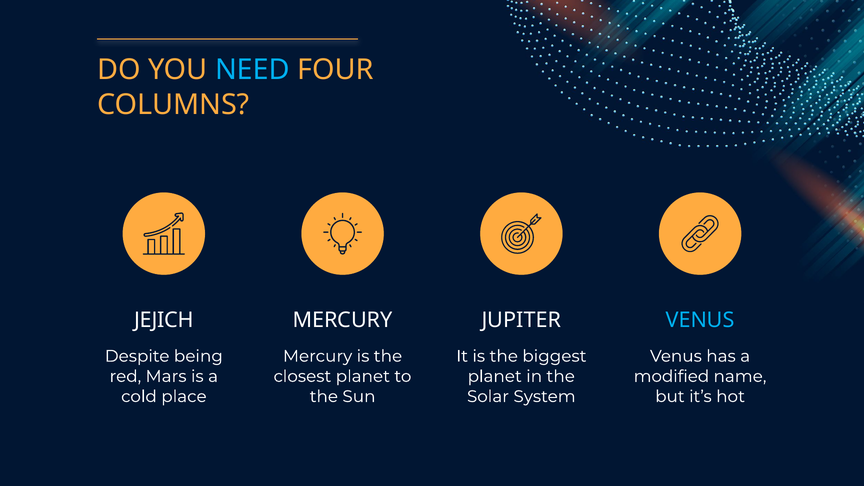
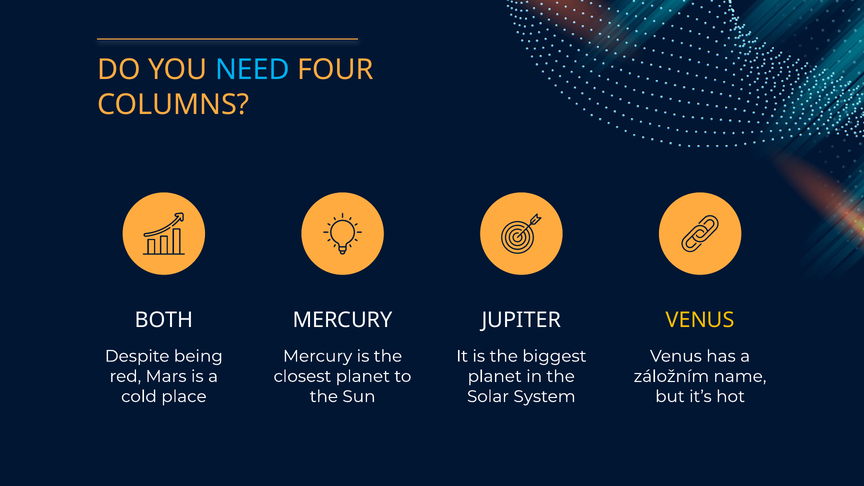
JEJICH: JEJICH -> BOTH
VENUS at (700, 320) colour: light blue -> yellow
modified: modified -> záložním
